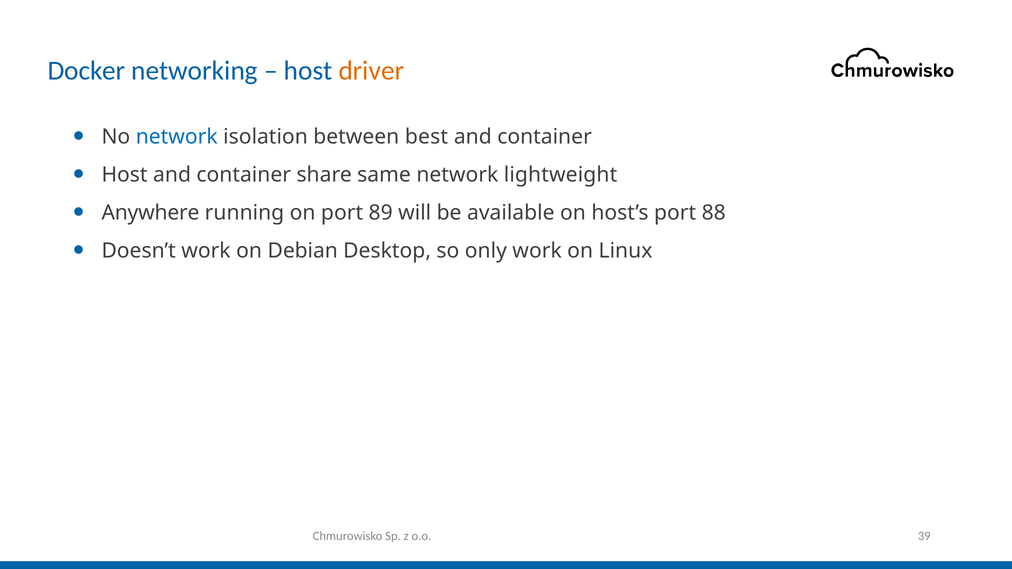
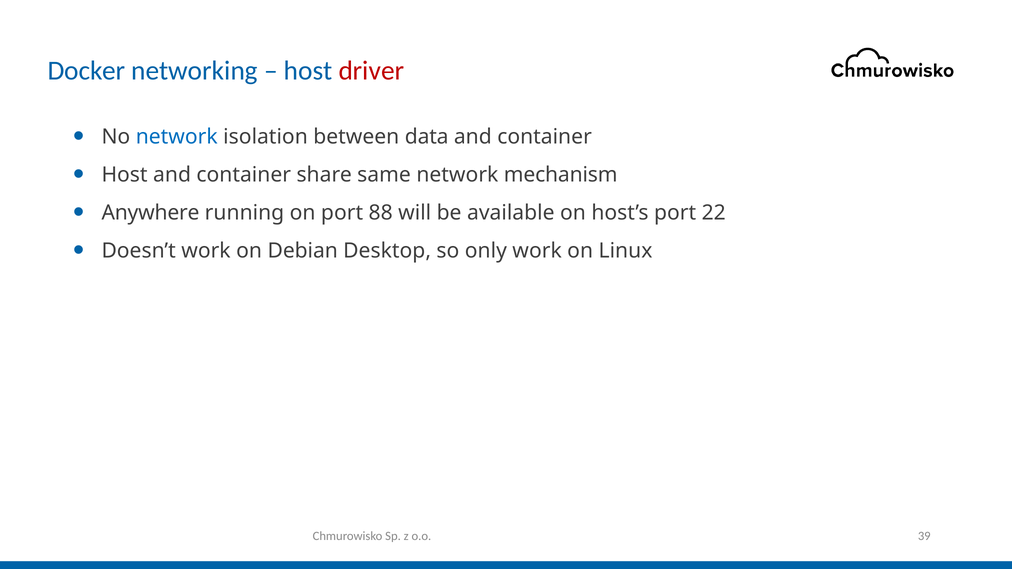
driver colour: orange -> red
best: best -> data
lightweight: lightweight -> mechanism
89: 89 -> 88
88: 88 -> 22
